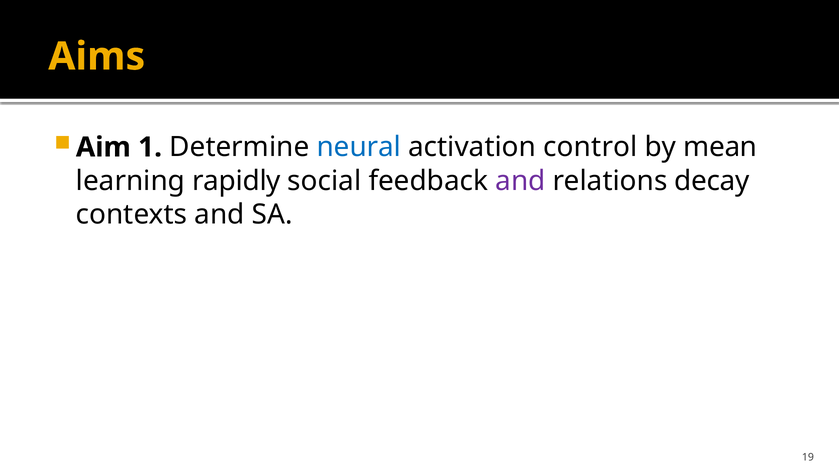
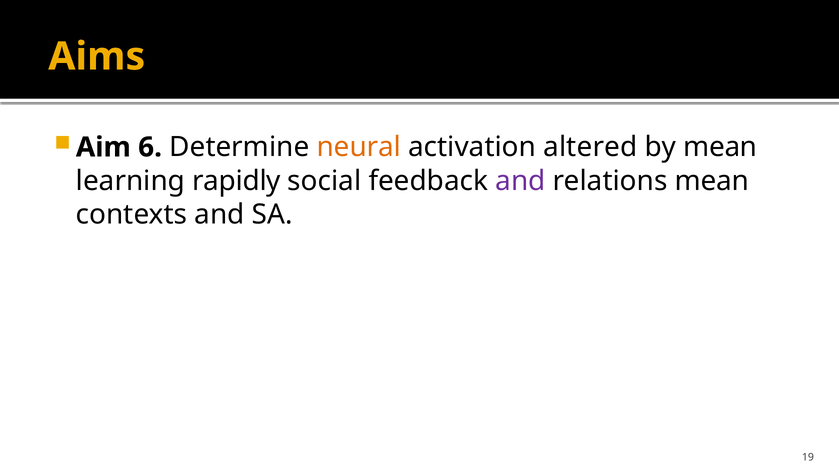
1: 1 -> 6
neural colour: blue -> orange
control: control -> altered
relations decay: decay -> mean
